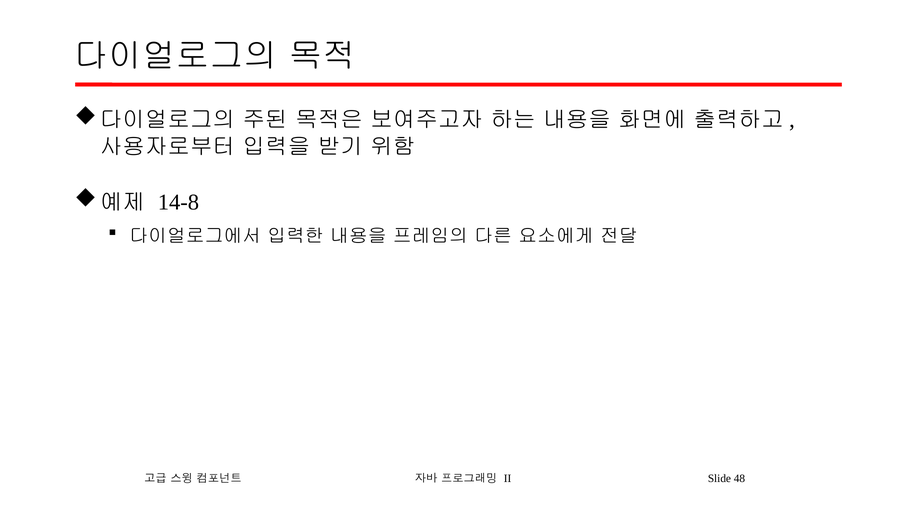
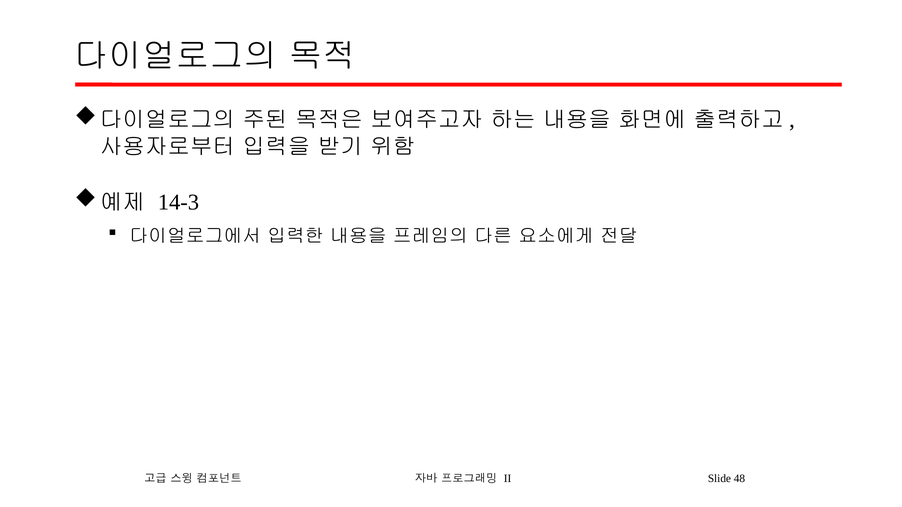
14-8: 14-8 -> 14-3
